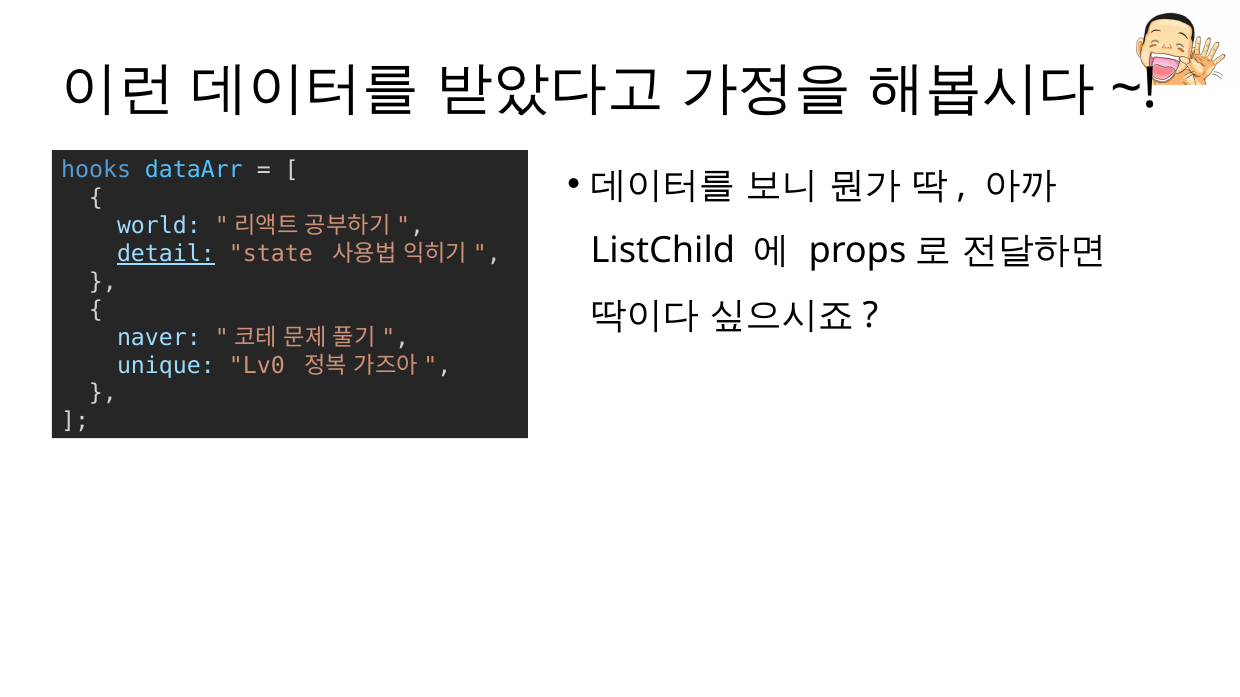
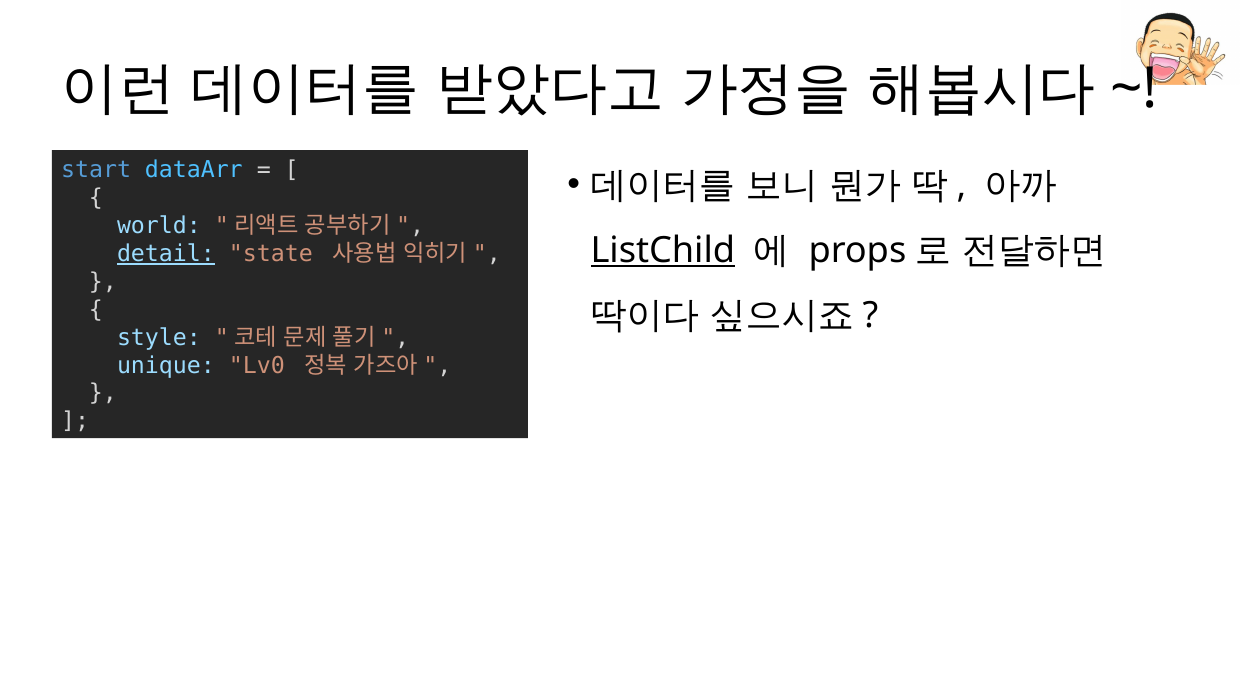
hooks: hooks -> start
ListChild underline: none -> present
naver: naver -> style
